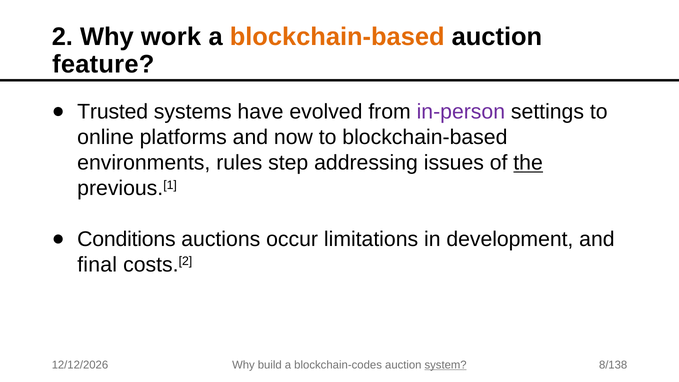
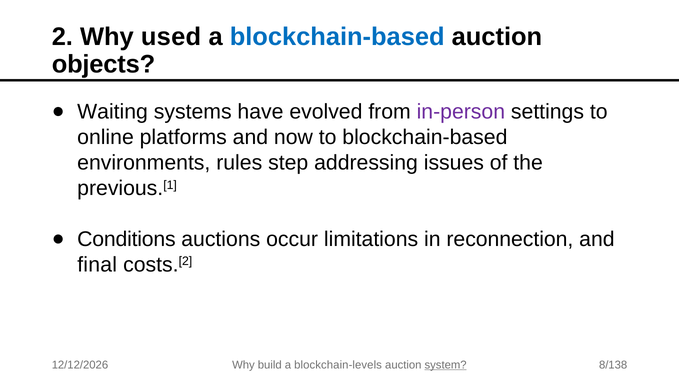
work: work -> used
blockchain-based at (337, 37) colour: orange -> blue
feature: feature -> objects
Trusted: Trusted -> Waiting
the underline: present -> none
development: development -> reconnection
blockchain-codes: blockchain-codes -> blockchain-levels
